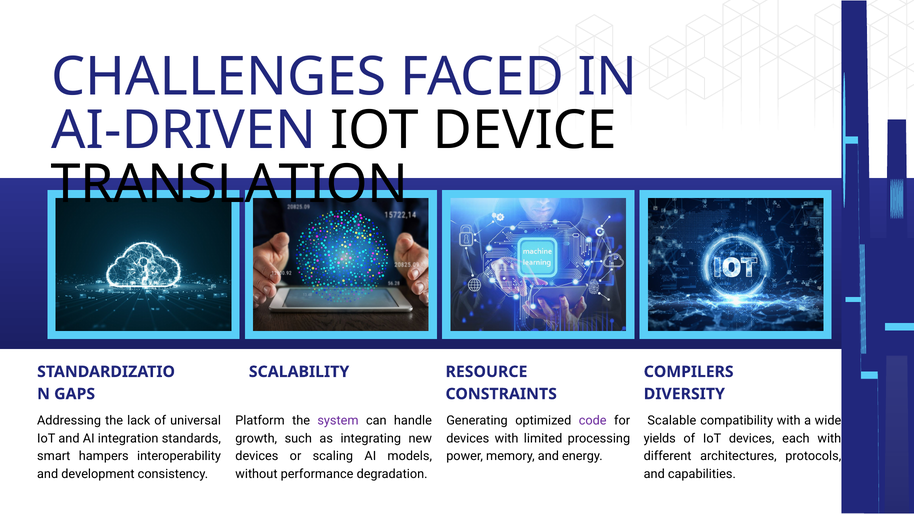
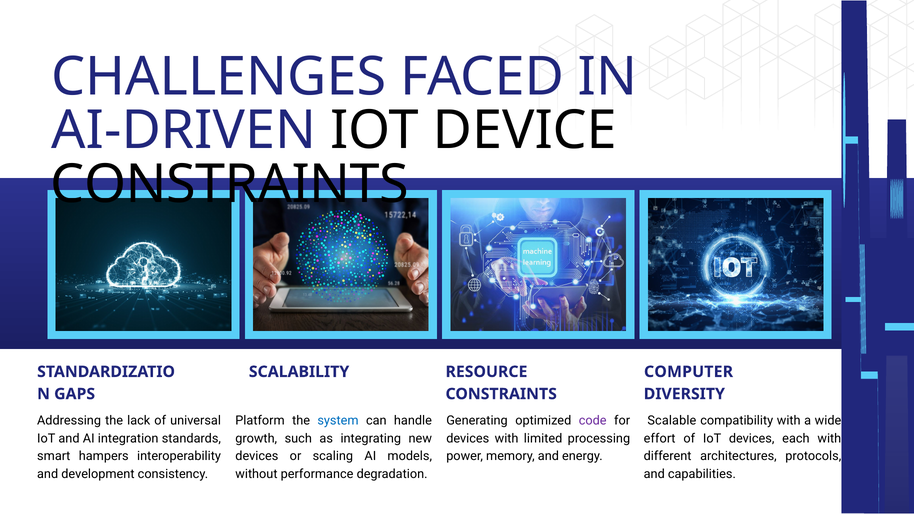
TRANSLATION at (230, 185): TRANSLATION -> CONSTRAINTS
COMPILERS: COMPILERS -> COMPUTER
system colour: purple -> blue
yields: yields -> effort
